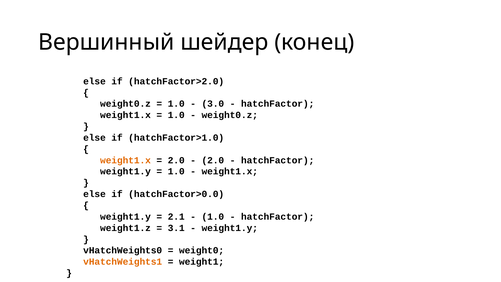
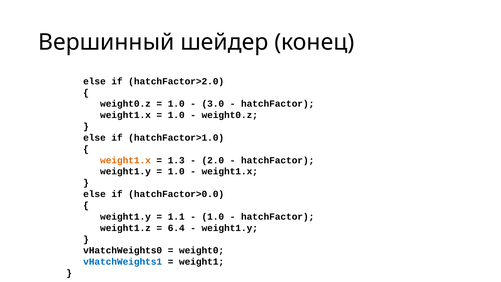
2.0 at (176, 160): 2.0 -> 1.3
2.1: 2.1 -> 1.1
3.1: 3.1 -> 6.4
vHatchWeights1 colour: orange -> blue
